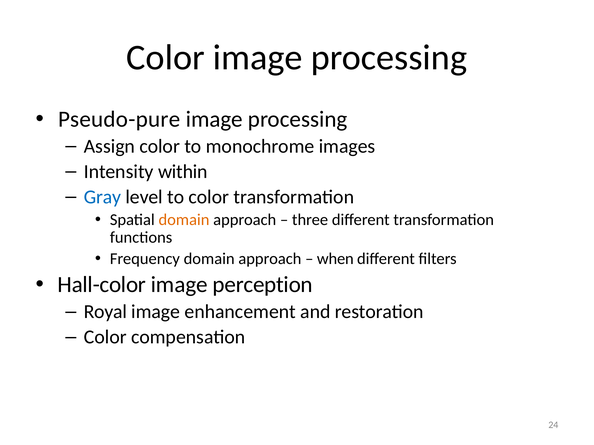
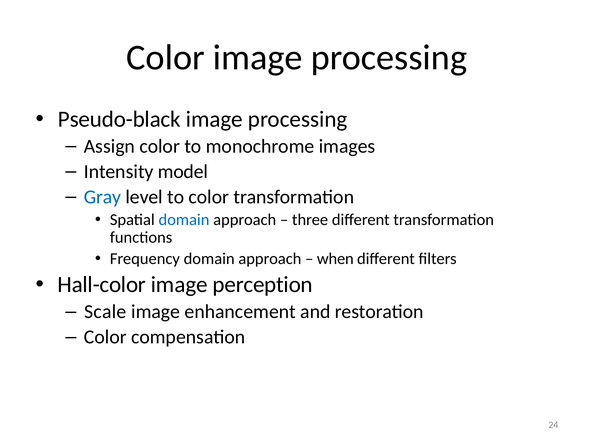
Pseudo-pure: Pseudo-pure -> Pseudo-black
within: within -> model
domain at (184, 220) colour: orange -> blue
Royal: Royal -> Scale
